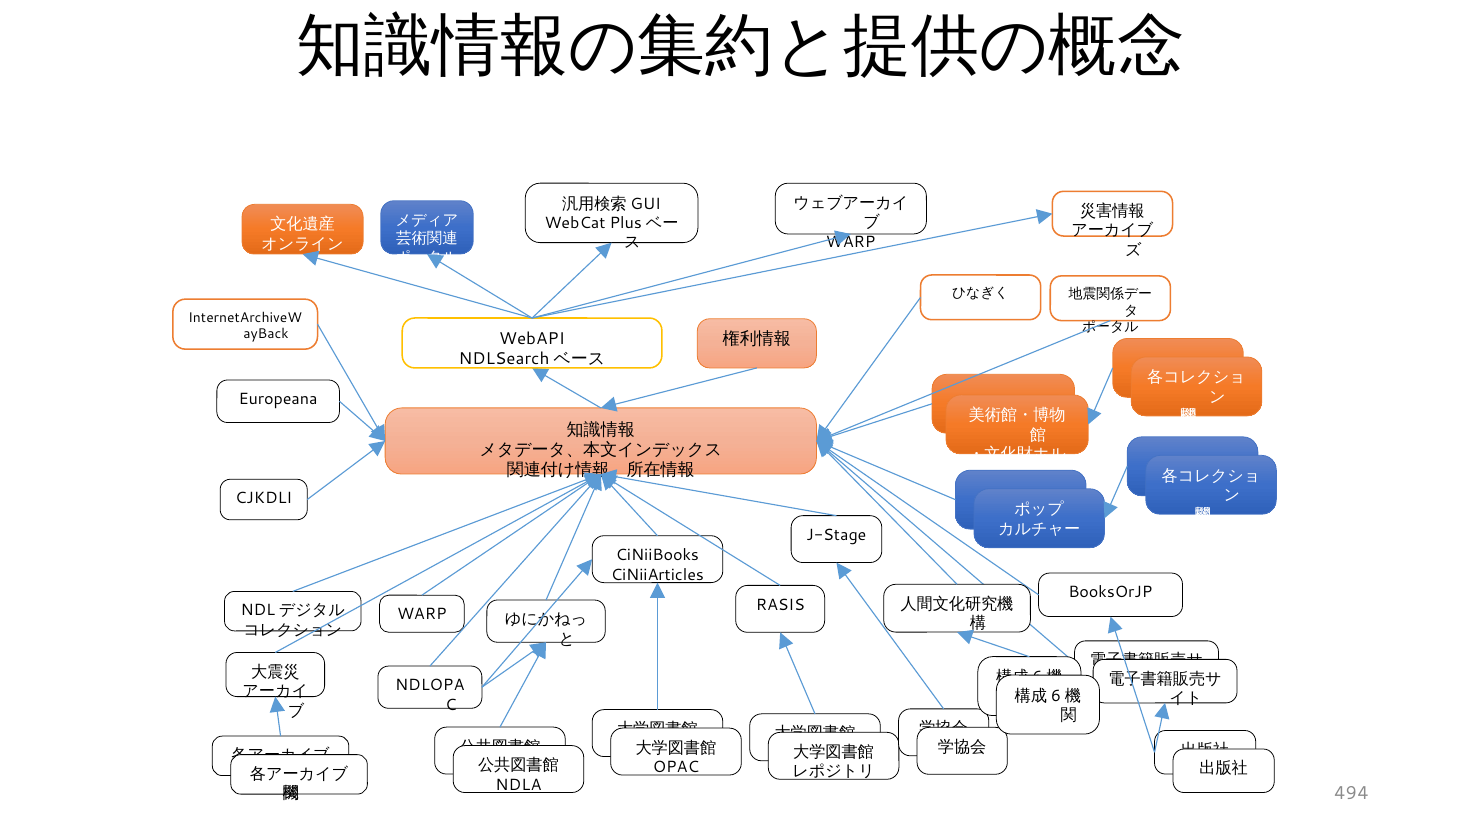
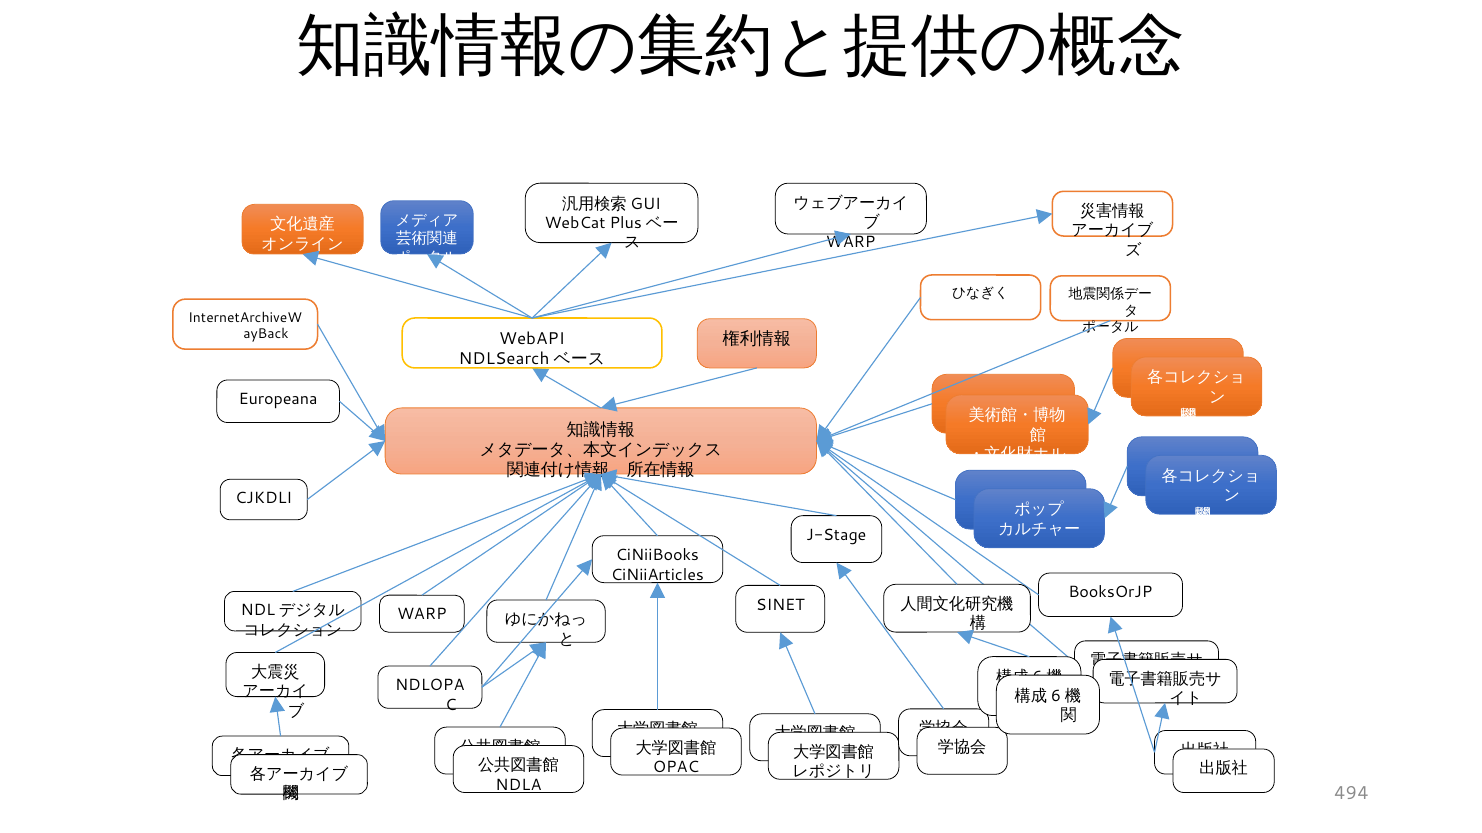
RASIS: RASIS -> SINET
